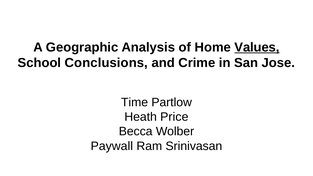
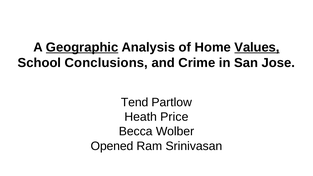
Geographic underline: none -> present
Time: Time -> Tend
Paywall: Paywall -> Opened
